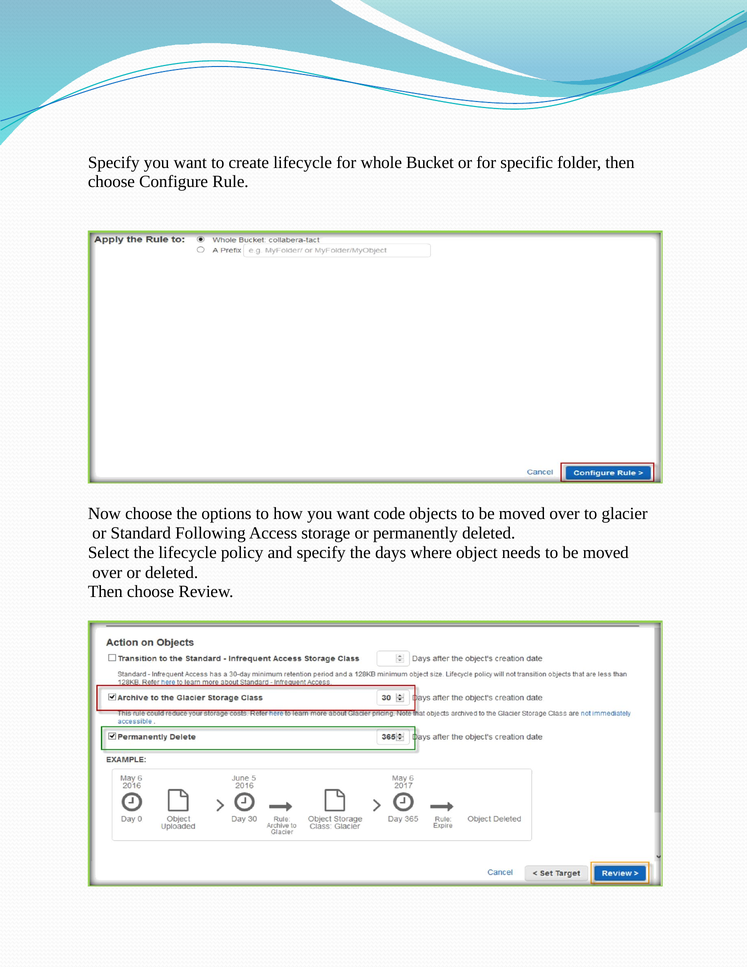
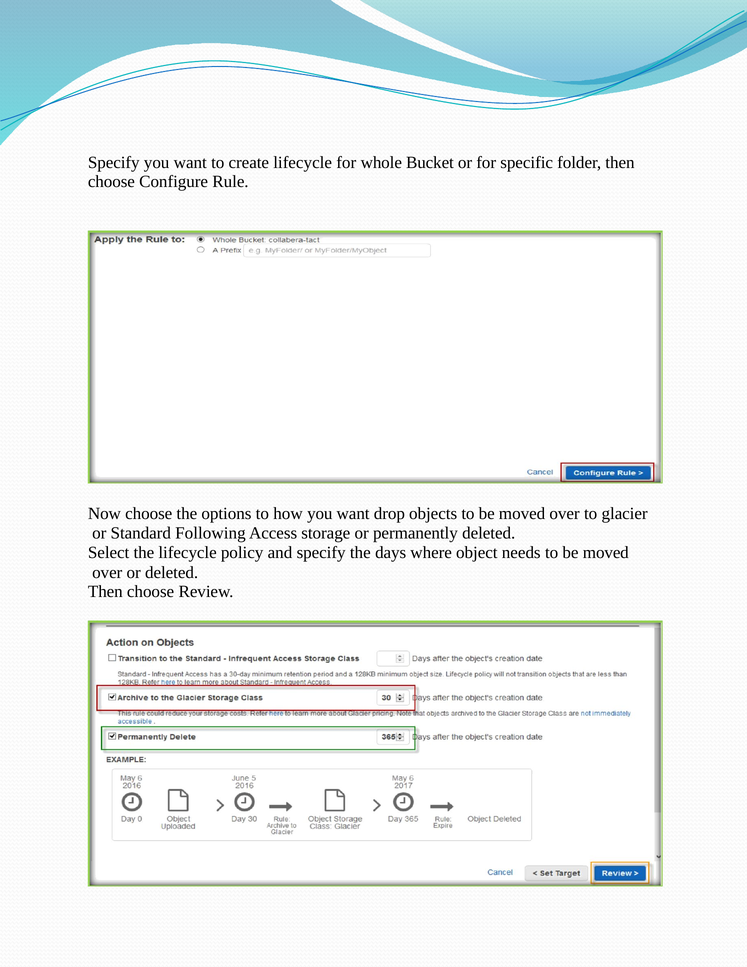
code: code -> drop
